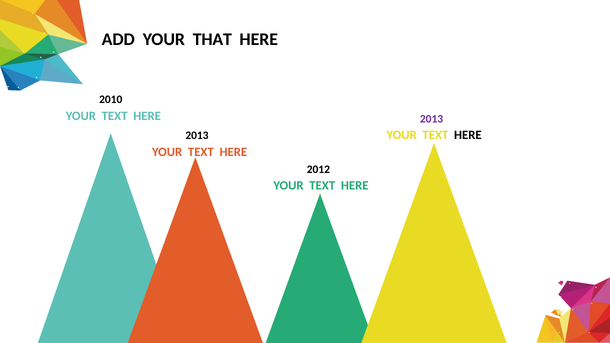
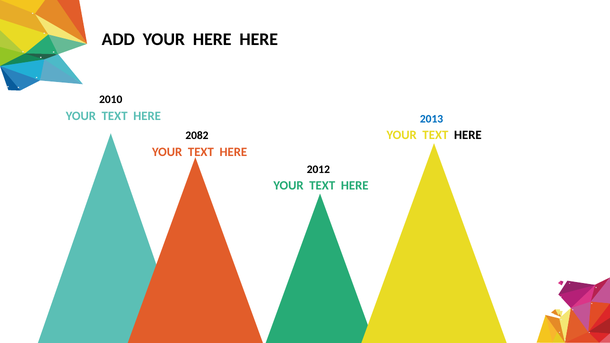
YOUR THAT: THAT -> HERE
2013 at (432, 119) colour: purple -> blue
2013 at (197, 136): 2013 -> 2082
